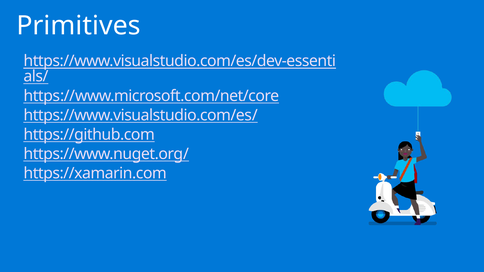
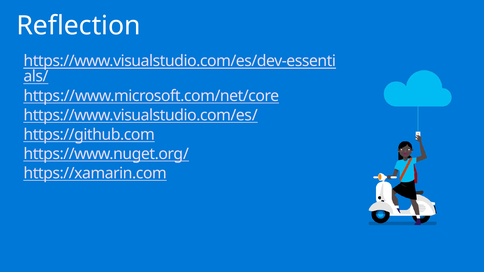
Primitives: Primitives -> Reflection
